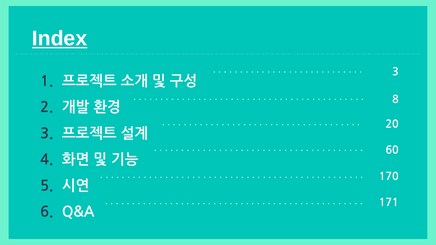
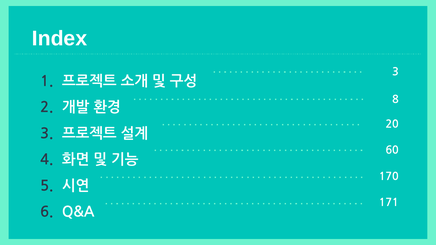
Index underline: present -> none
